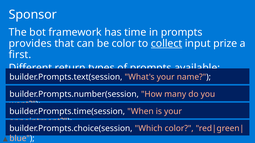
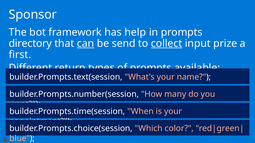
time: time -> help
provides: provides -> directory
can underline: none -> present
be color: color -> send
